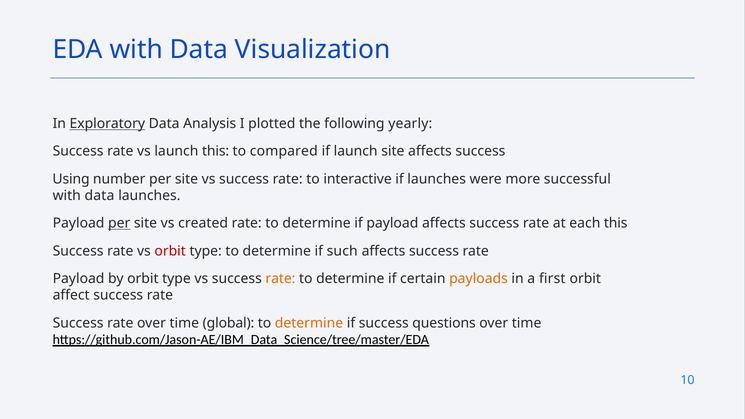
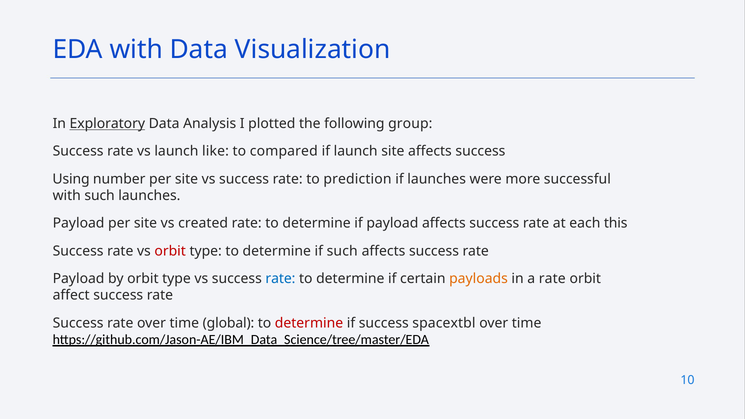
yearly: yearly -> group
launch this: this -> like
interactive: interactive -> prediction
data at (99, 196): data -> such
per at (119, 223) underline: present -> none
rate at (280, 279) colour: orange -> blue
a first: first -> rate
determine at (309, 323) colour: orange -> red
questions: questions -> spacextbl
